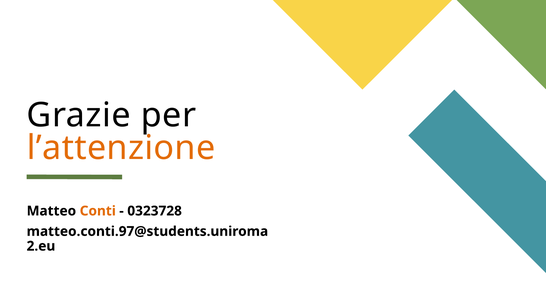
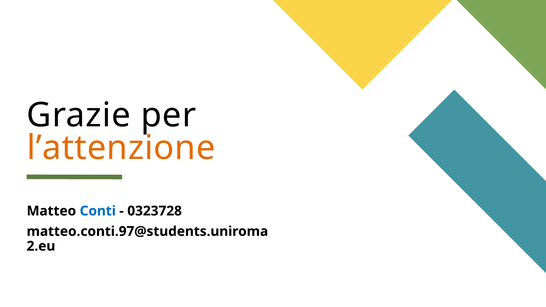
Conti colour: orange -> blue
